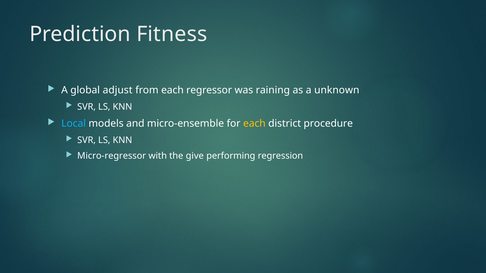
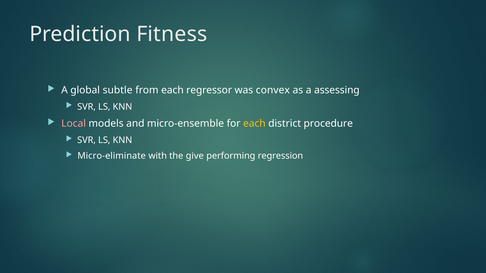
adjust: adjust -> subtle
raining: raining -> convex
unknown: unknown -> assessing
Local colour: light blue -> pink
Micro-regressor: Micro-regressor -> Micro-eliminate
